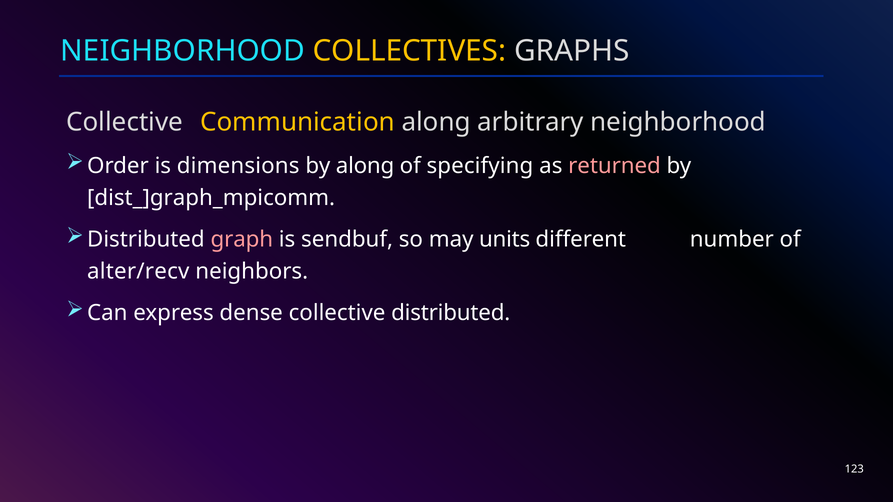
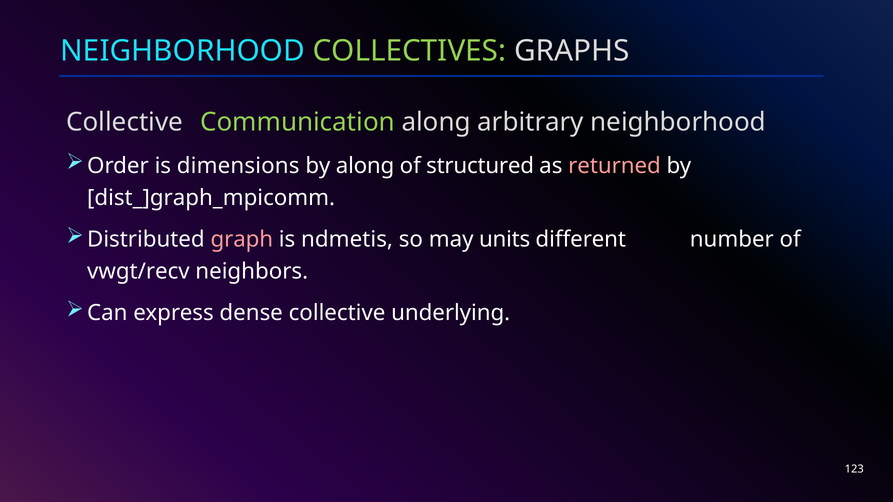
COLLECTIVES colour: yellow -> light green
Communication colour: yellow -> light green
specifying: specifying -> structured
sendbuf: sendbuf -> ndmetis
alter/recv: alter/recv -> vwgt/recv
collective distributed: distributed -> underlying
